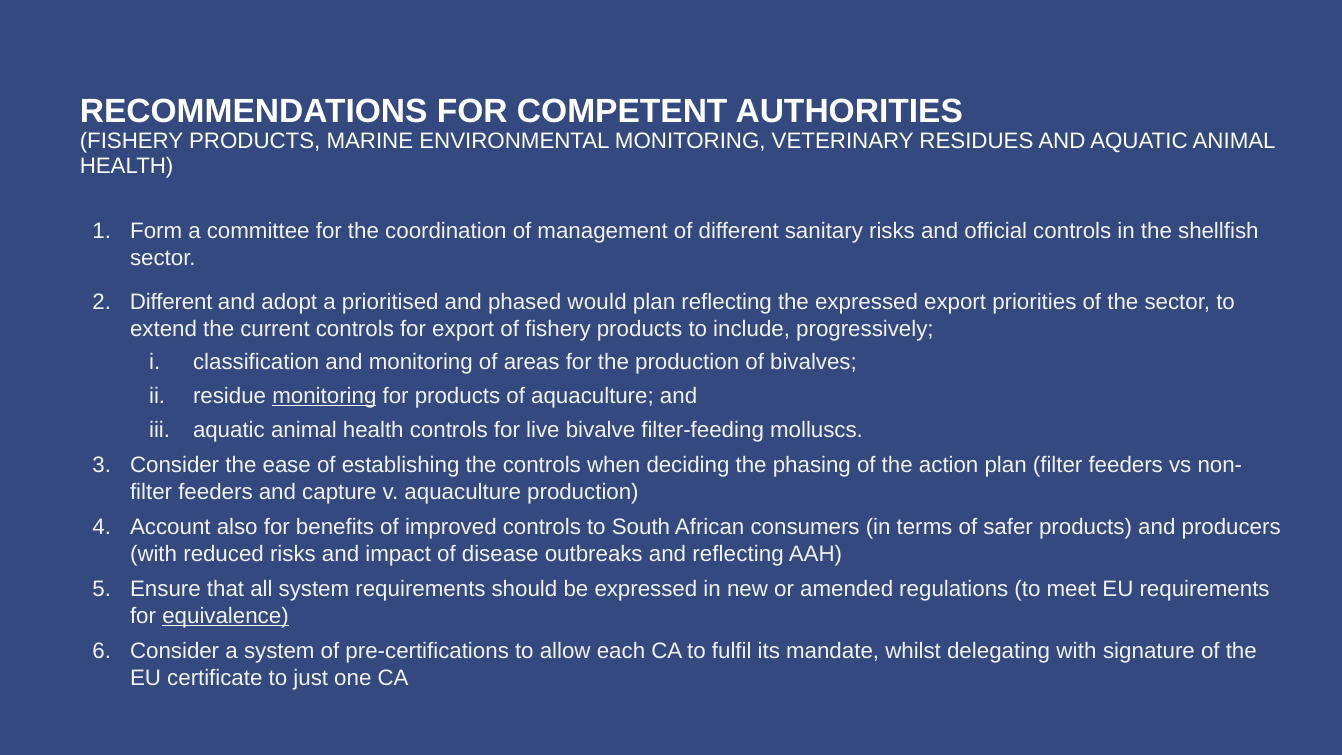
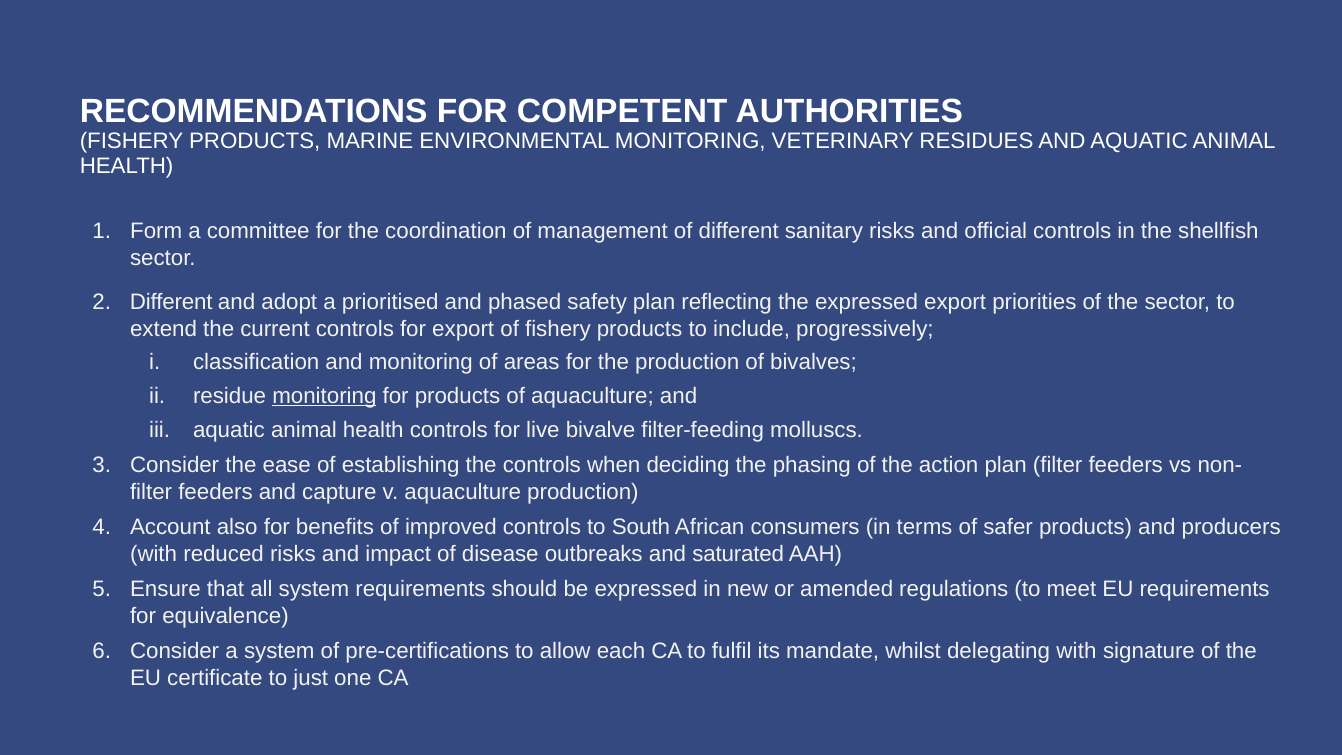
would: would -> safety
and reflecting: reflecting -> saturated
equivalence underline: present -> none
